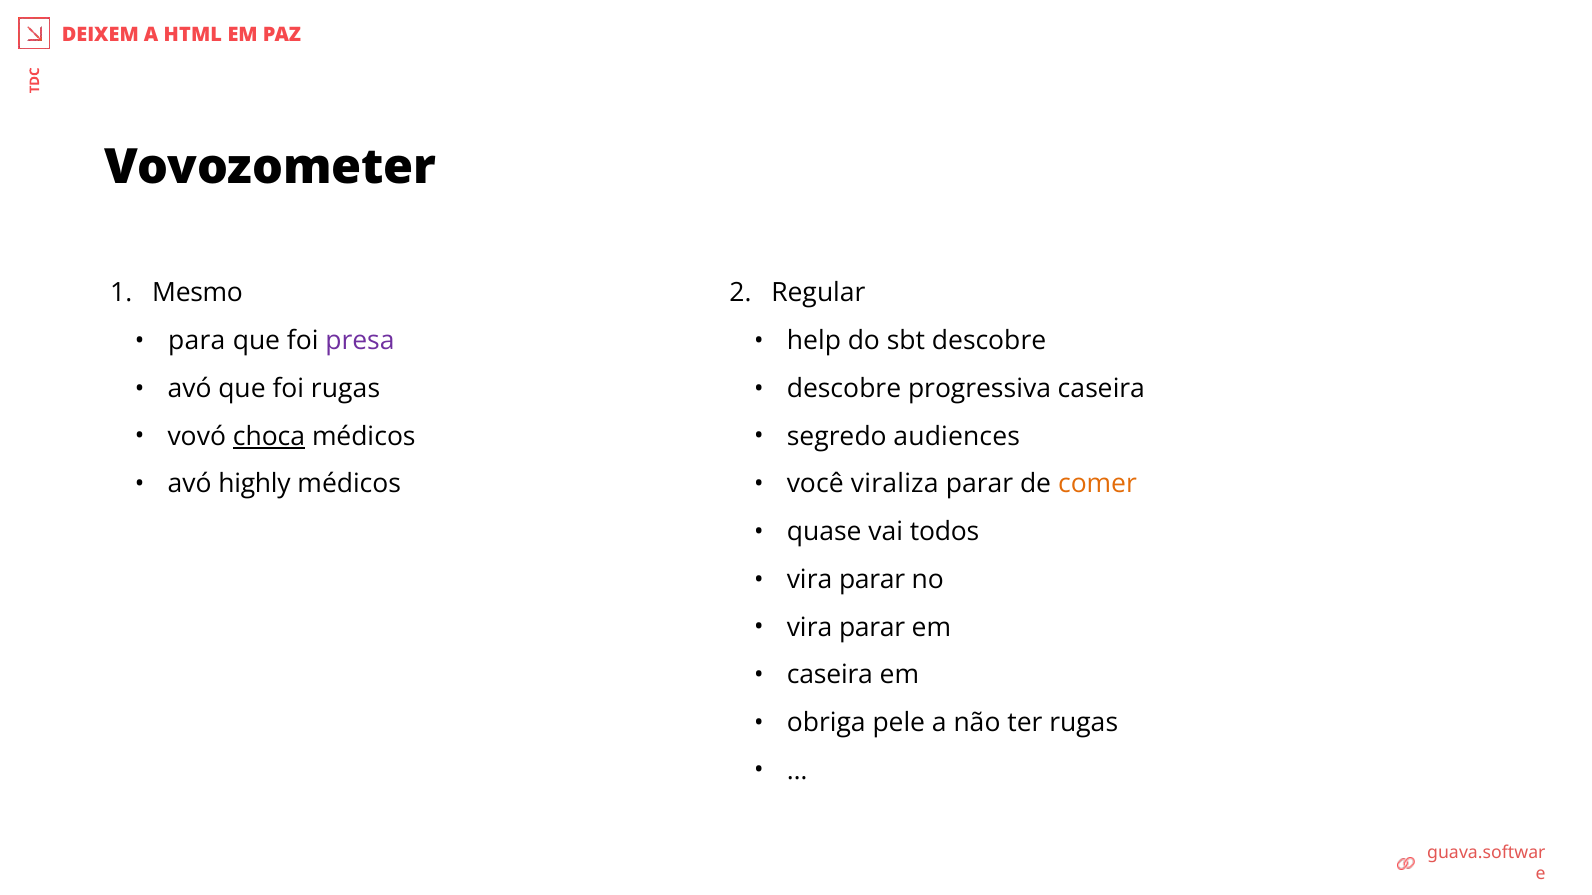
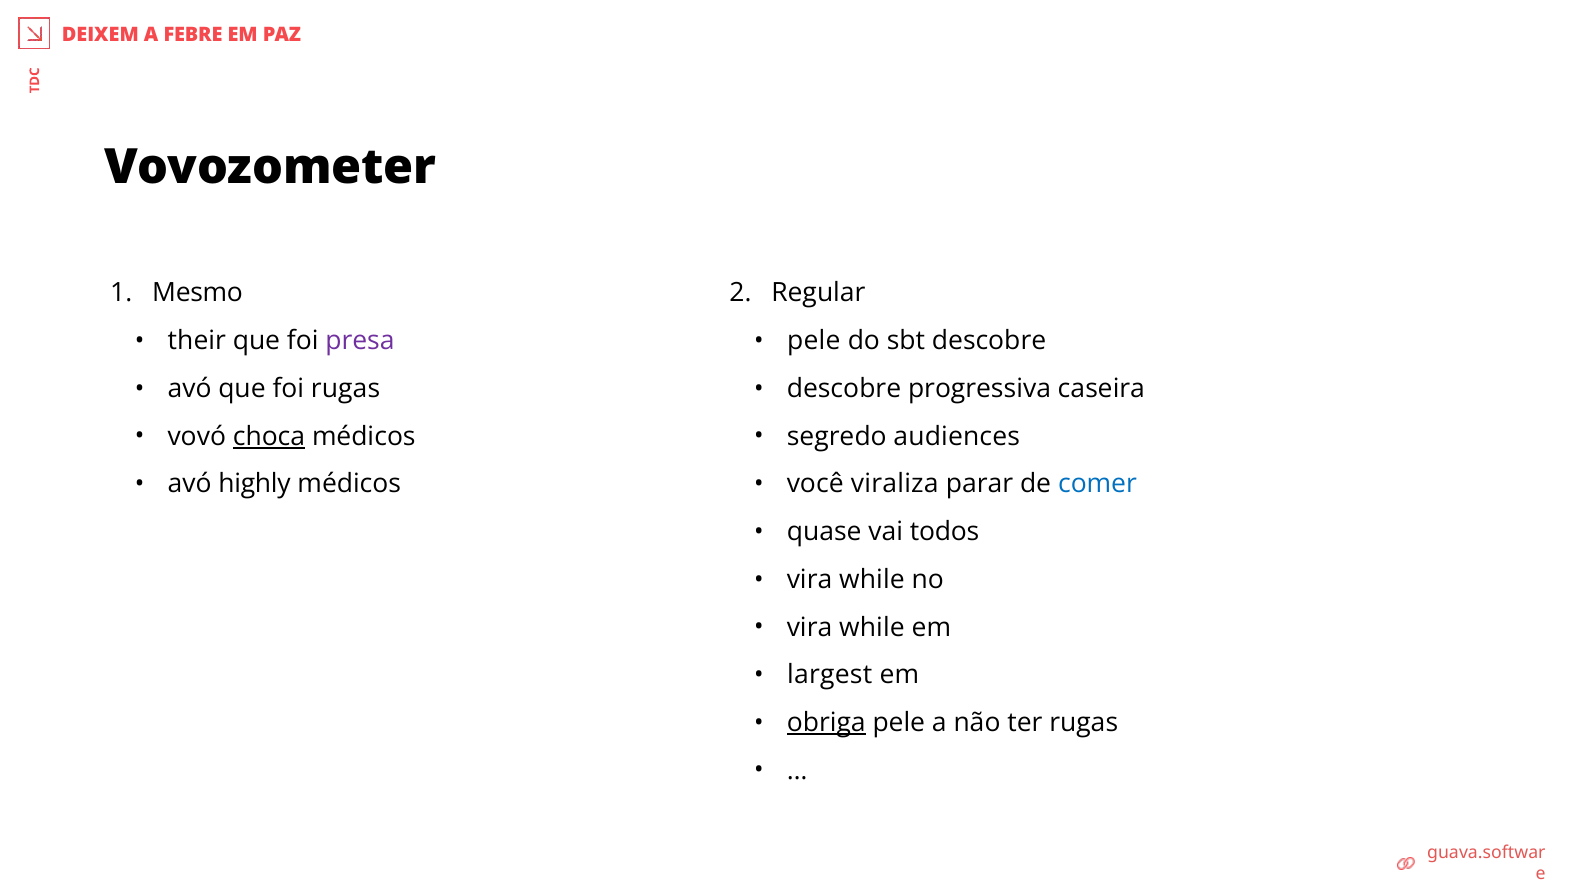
HTML: HTML -> FEBRE
para: para -> their
help at (814, 341): help -> pele
comer colour: orange -> blue
parar at (872, 580): parar -> while
parar at (872, 628): parar -> while
caseira at (830, 675): caseira -> largest
obriga underline: none -> present
